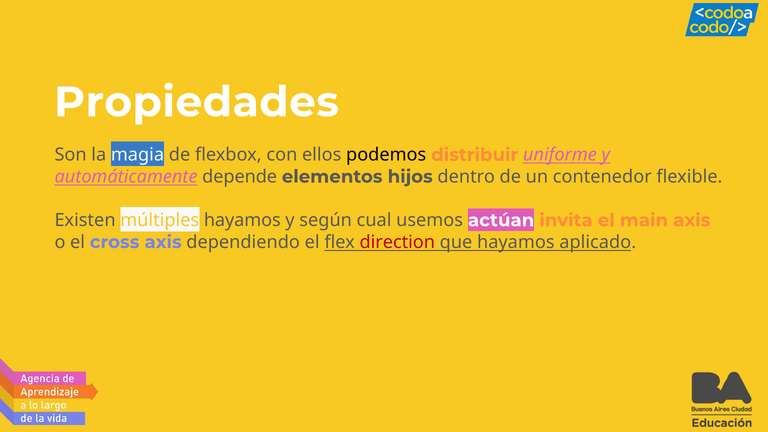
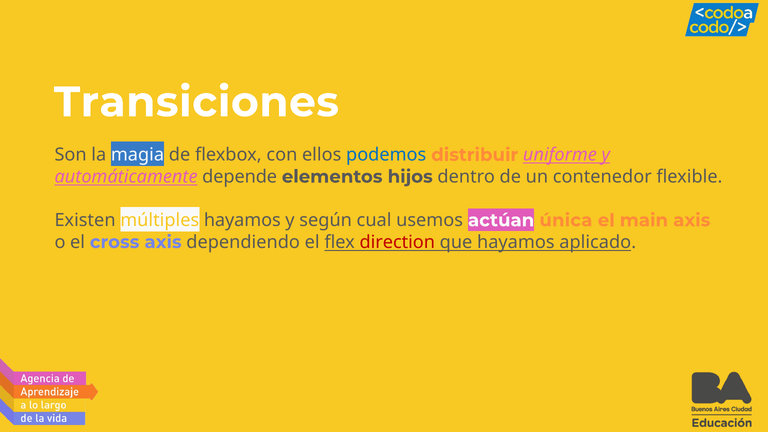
Propiedades: Propiedades -> Transiciones
podemos colour: black -> blue
invita: invita -> única
